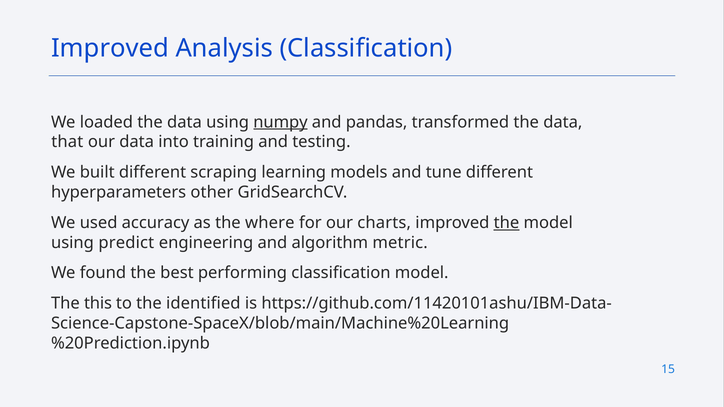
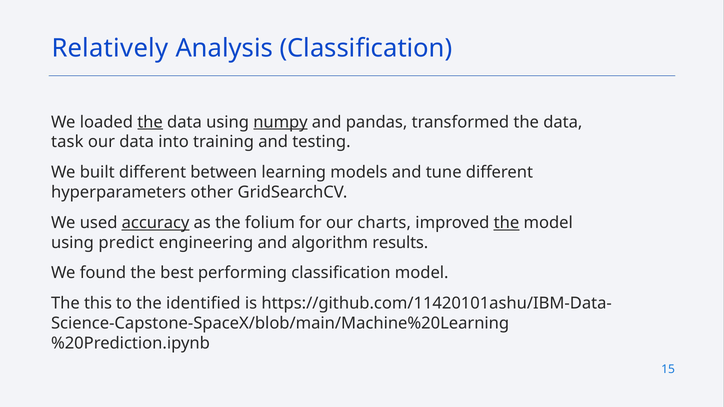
Improved at (110, 48): Improved -> Relatively
the at (150, 122) underline: none -> present
that: that -> task
scraping: scraping -> between
accuracy underline: none -> present
where: where -> folium
metric: metric -> results
